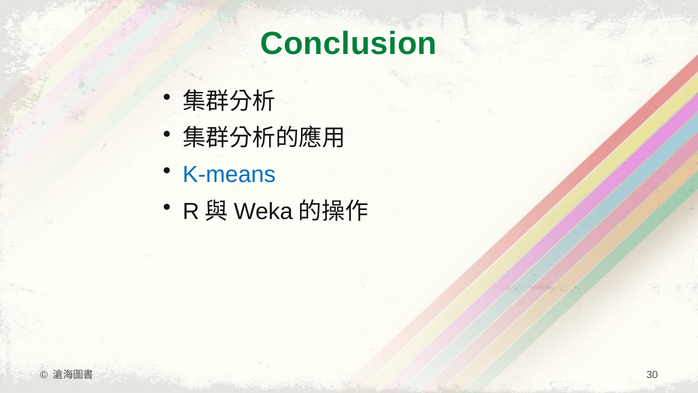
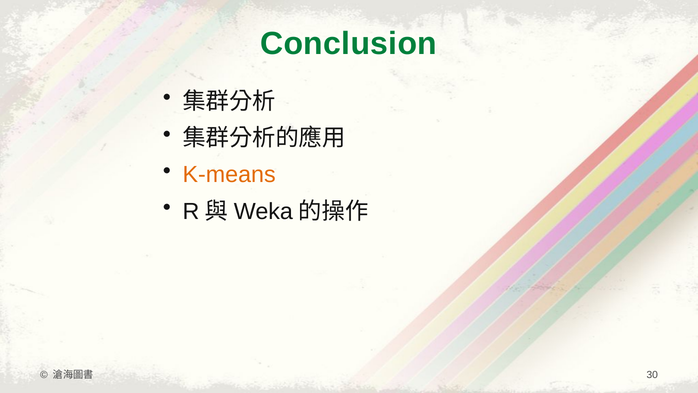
K-means colour: blue -> orange
